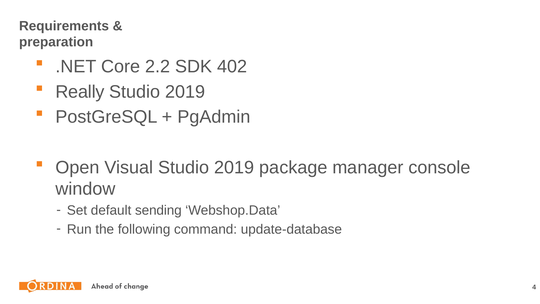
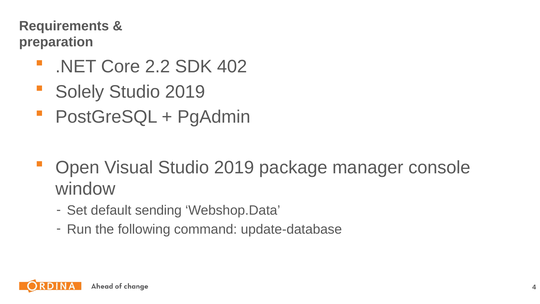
Really: Really -> Solely
